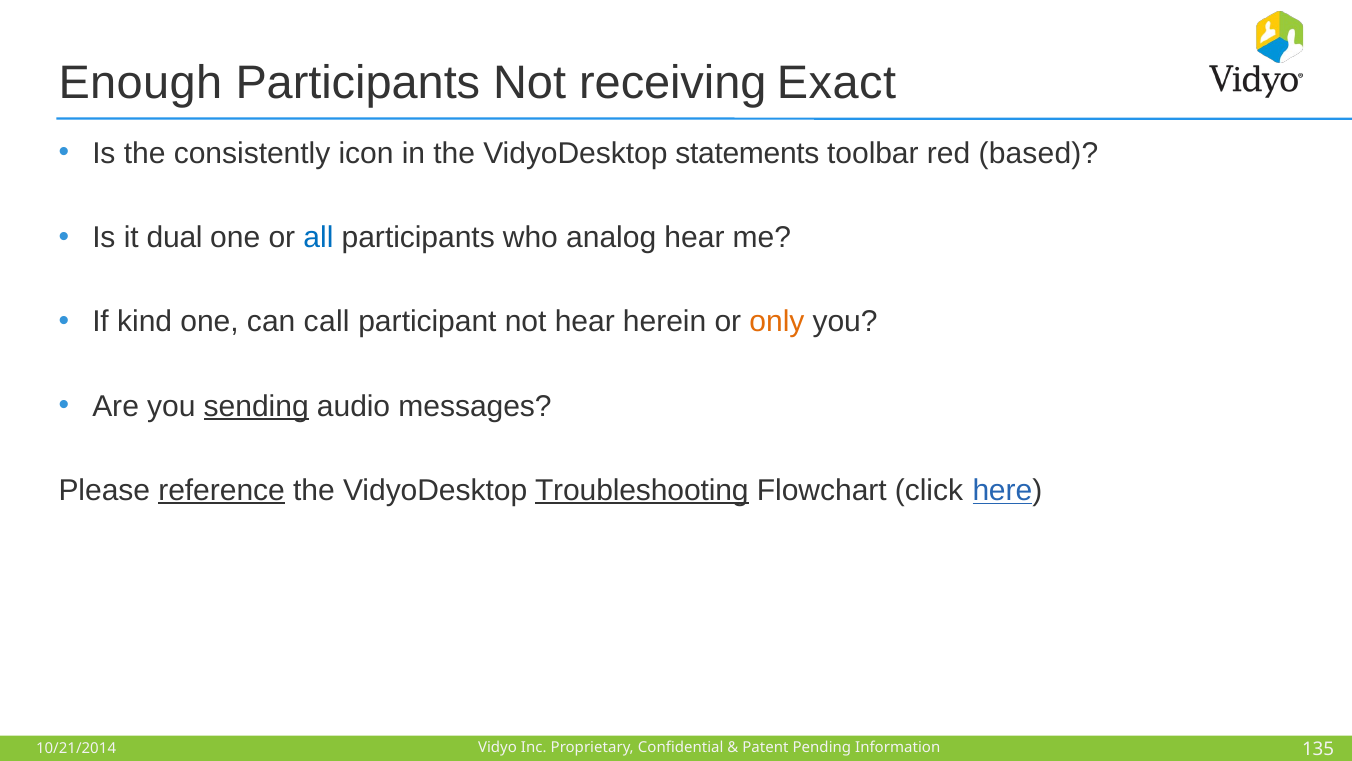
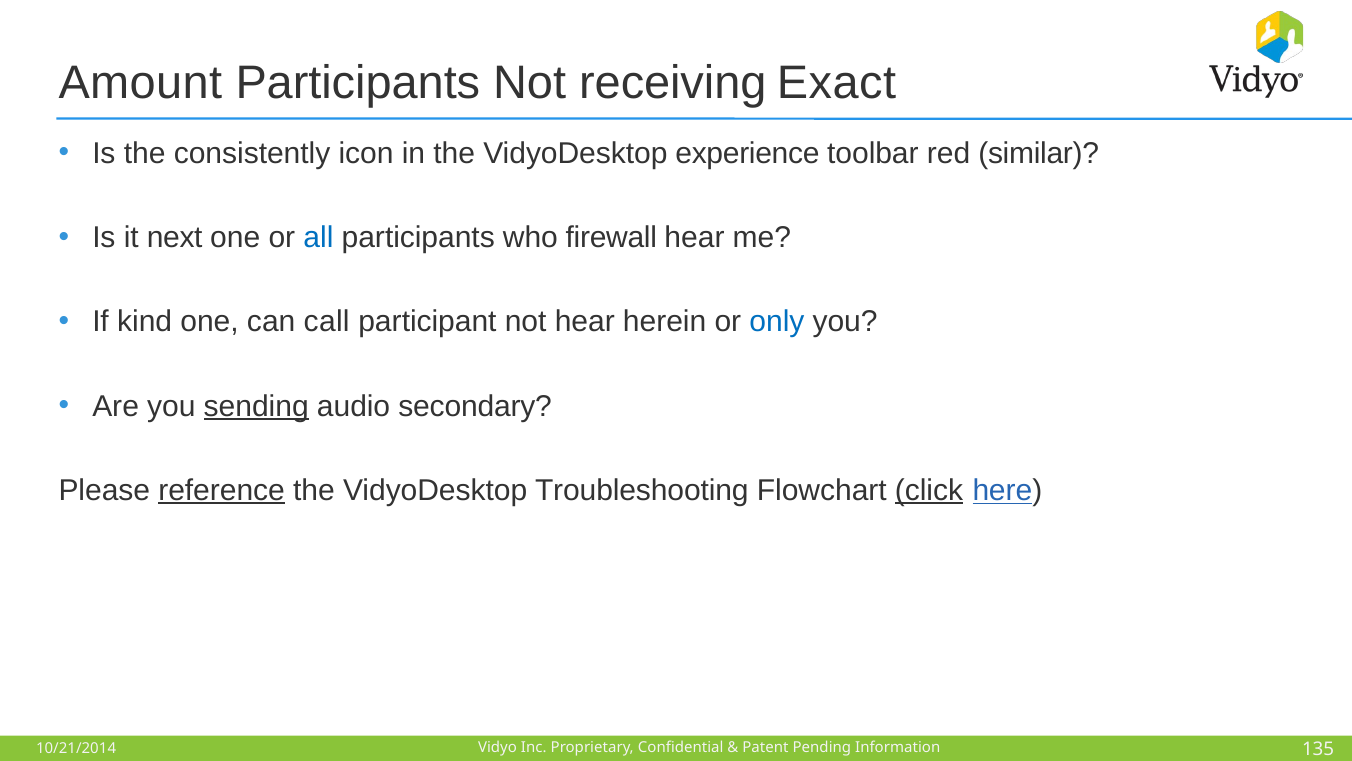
Enough: Enough -> Amount
statements: statements -> experience
based: based -> similar
dual: dual -> next
analog: analog -> firewall
only colour: orange -> blue
messages: messages -> secondary
Troubleshooting underline: present -> none
click underline: none -> present
